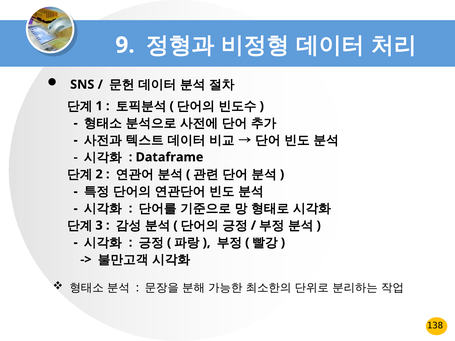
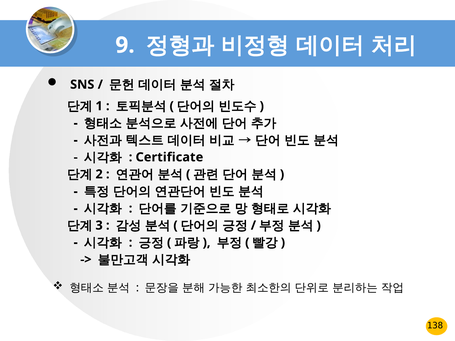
Dataframe: Dataframe -> Certificate
